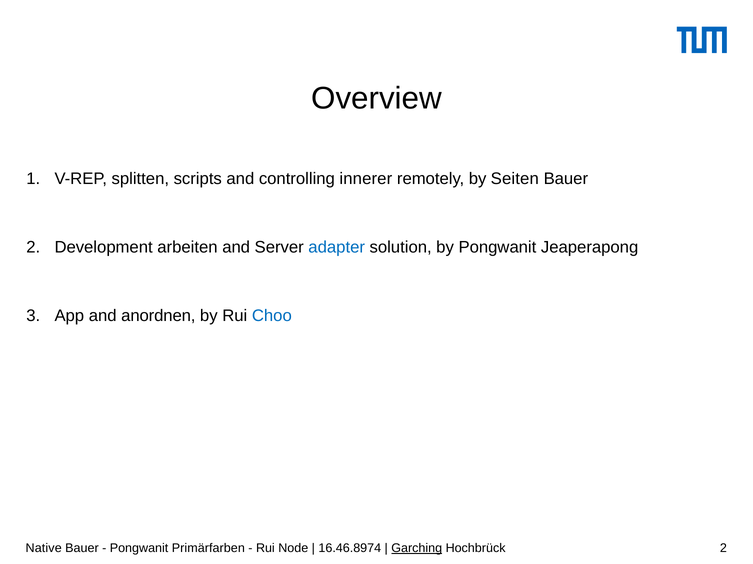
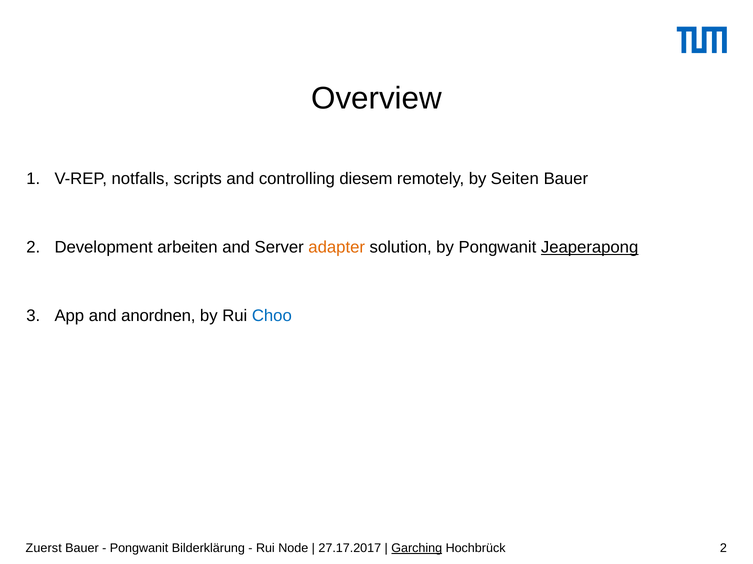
splitten: splitten -> notfalls
innerer: innerer -> diesem
adapter colour: blue -> orange
Jeaperapong underline: none -> present
Native: Native -> Zuerst
Primärfarben: Primärfarben -> Bilderklärung
16.46.8974: 16.46.8974 -> 27.17.2017
